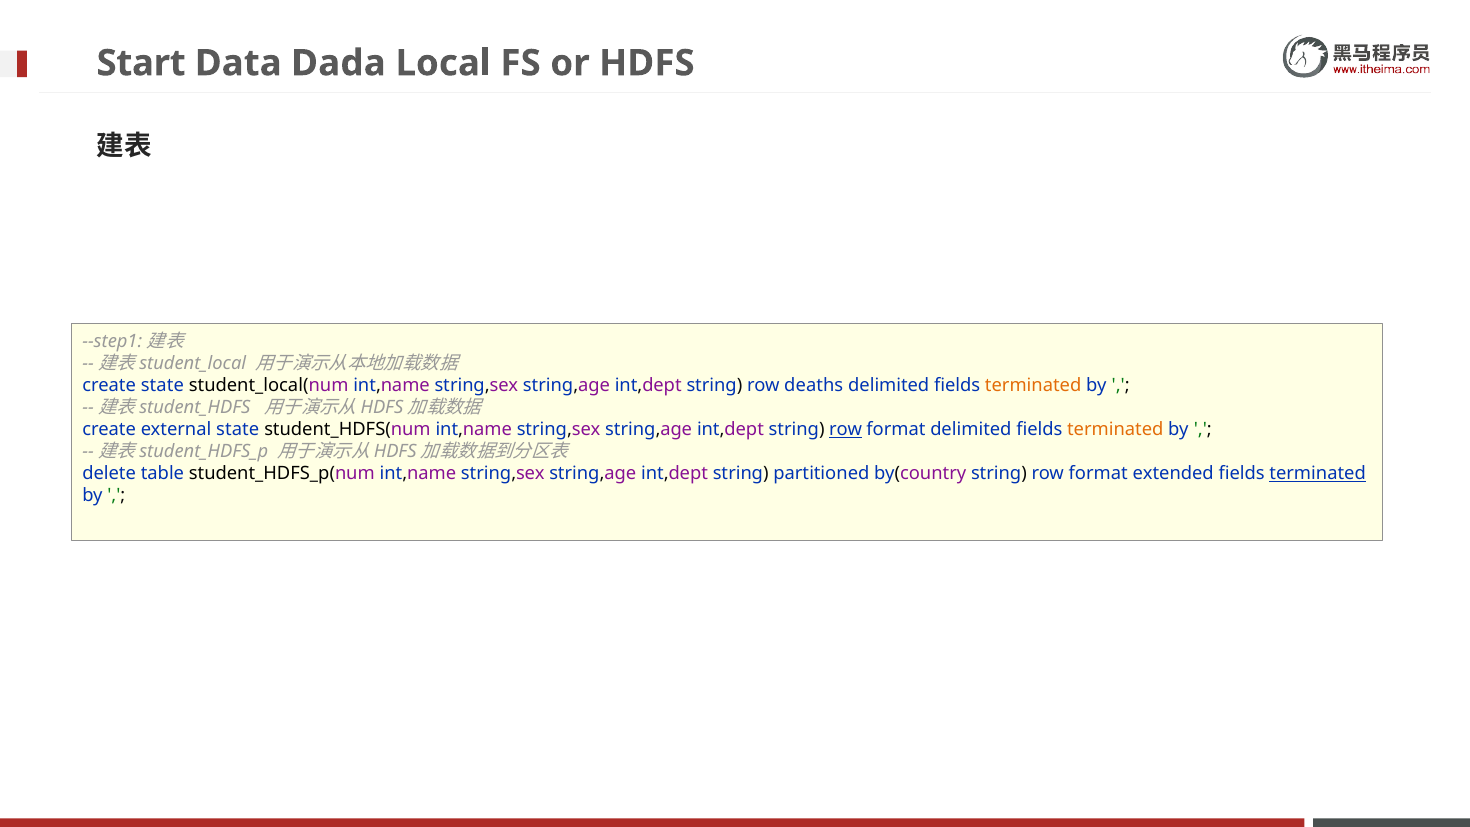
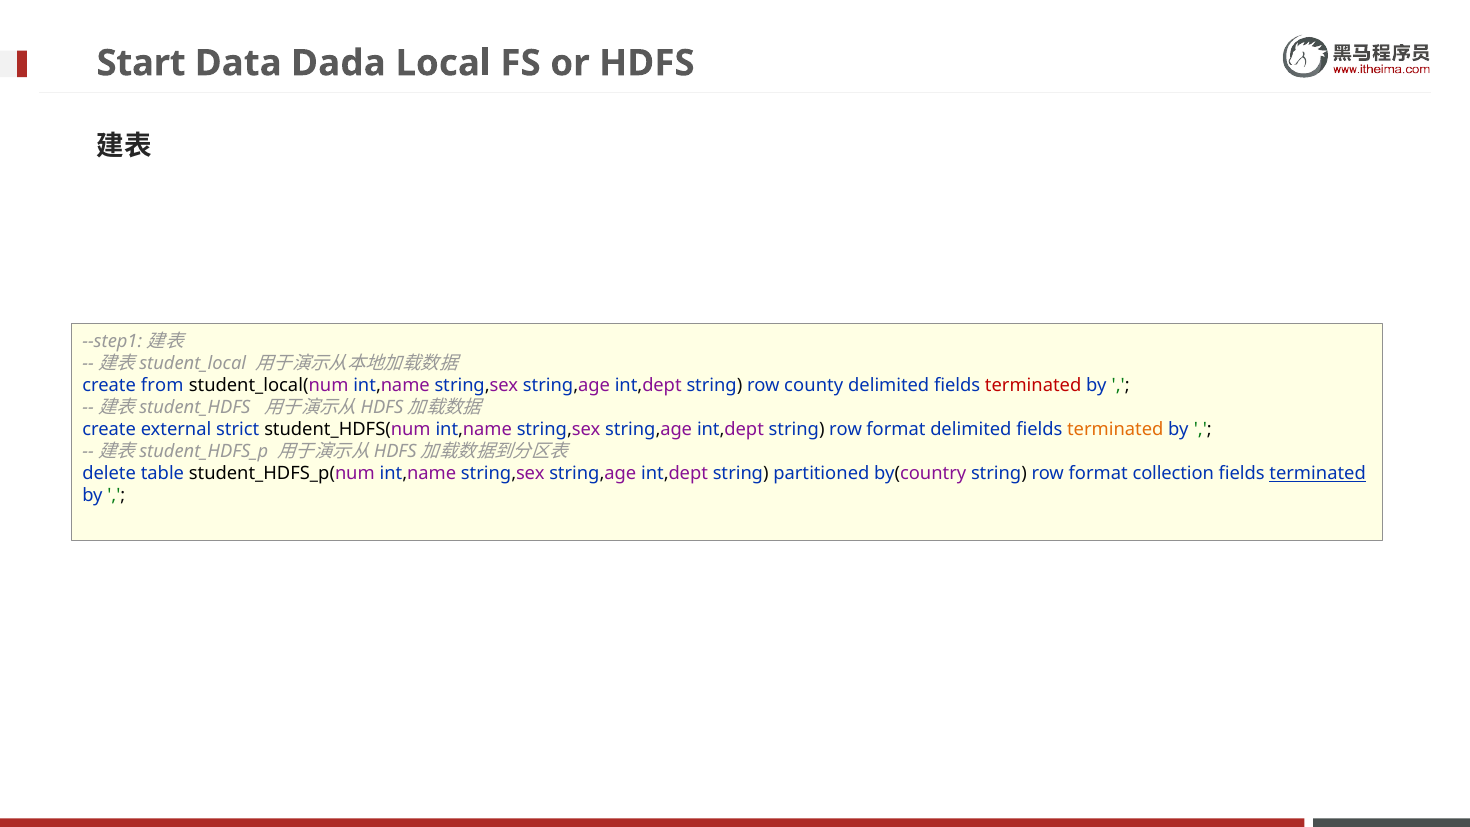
create state: state -> from
deaths: deaths -> county
terminated at (1033, 385) colour: orange -> red
external state: state -> strict
row at (846, 429) underline: present -> none
extended: extended -> collection
